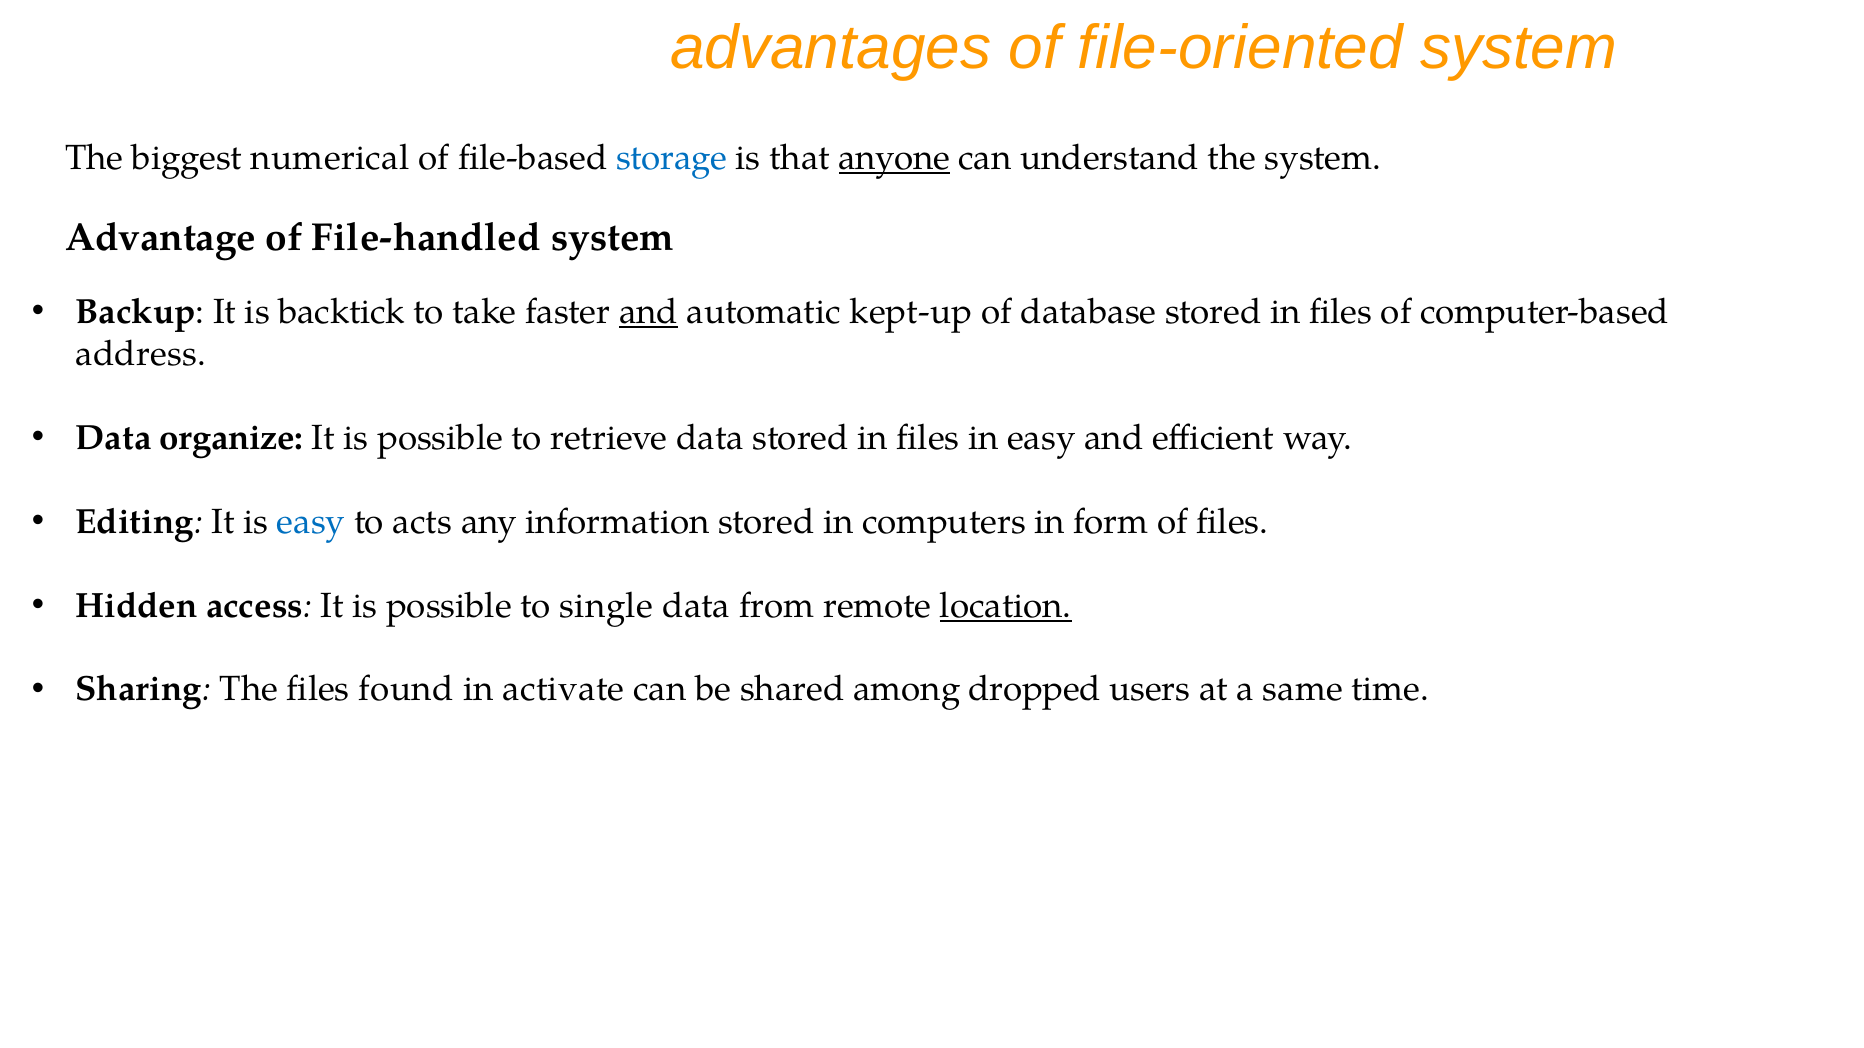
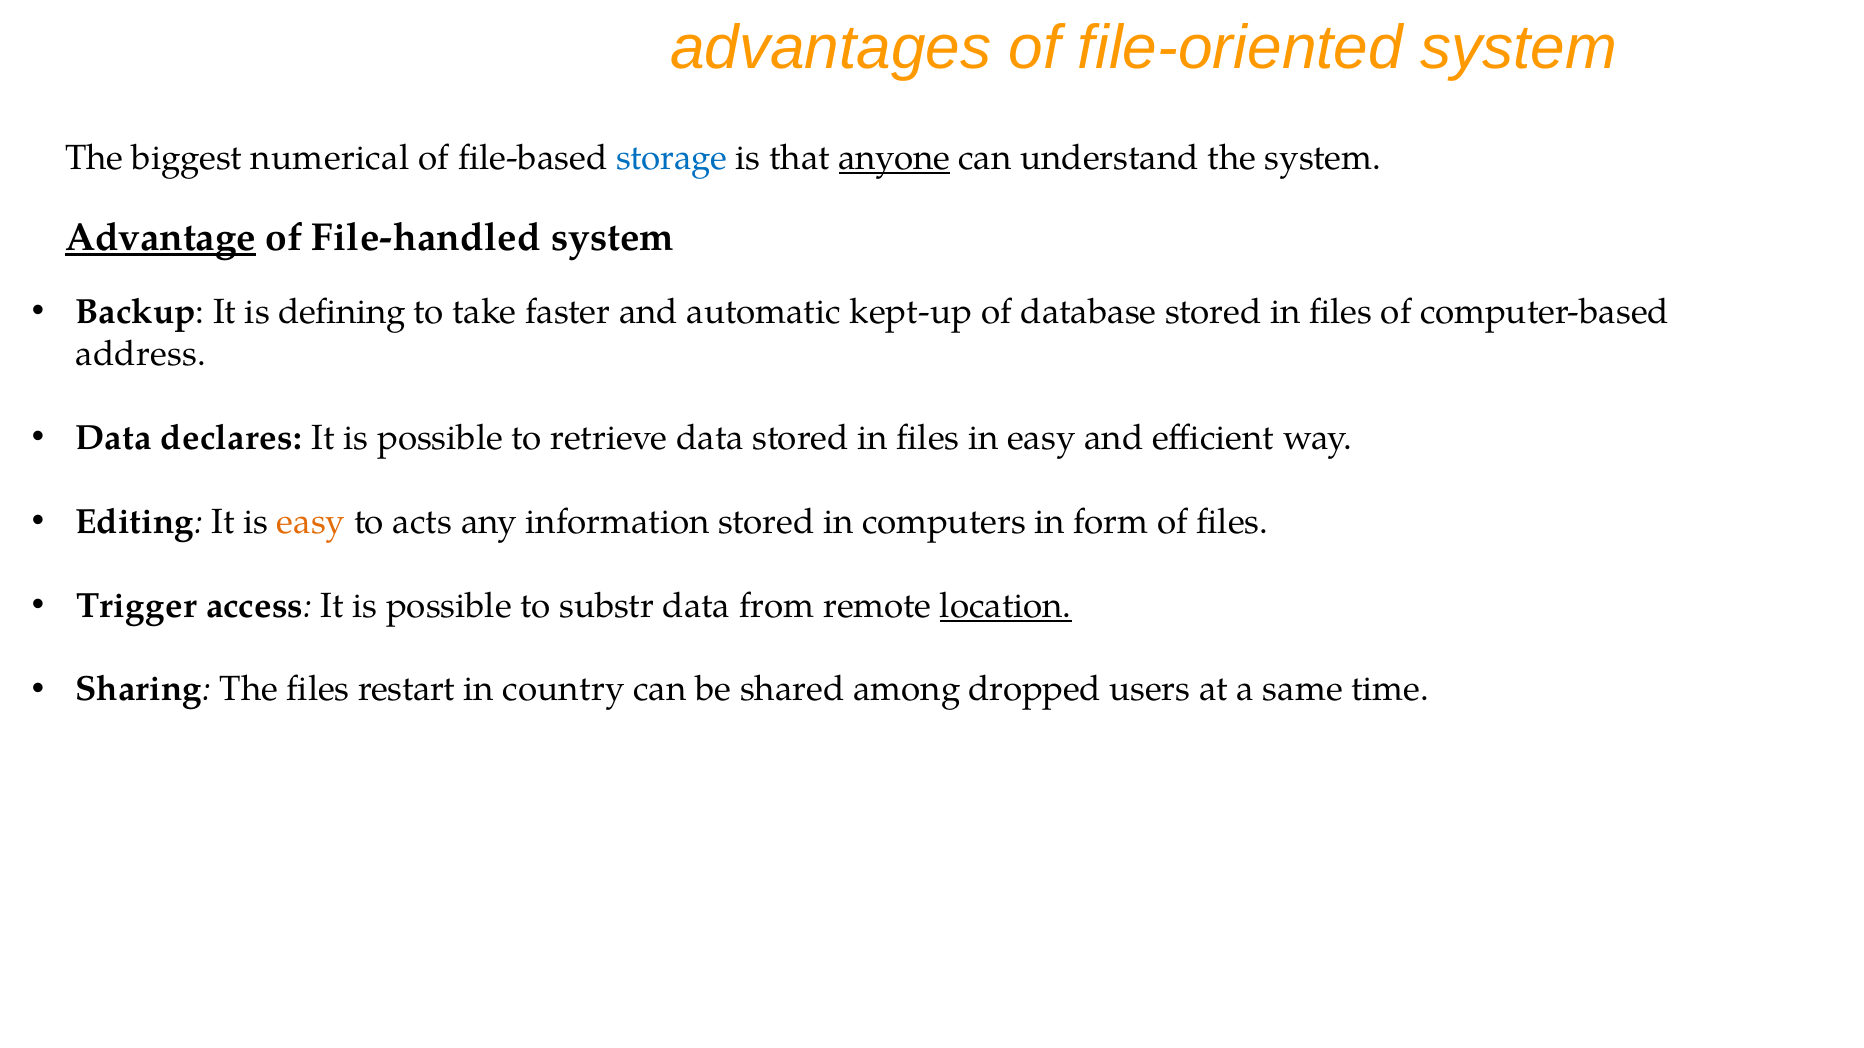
Advantage underline: none -> present
backtick: backtick -> defining
and at (649, 312) underline: present -> none
organize: organize -> declares
easy at (311, 522) colour: blue -> orange
Hidden: Hidden -> Trigger
single: single -> substr
found: found -> restart
activate: activate -> country
